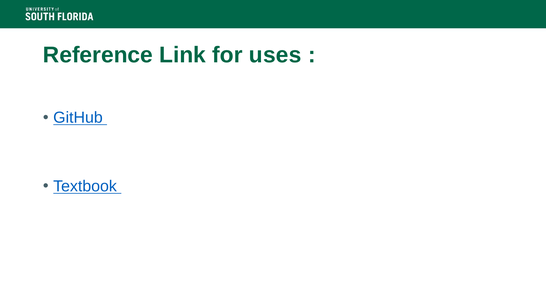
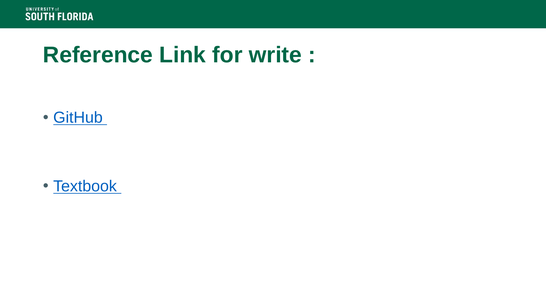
uses: uses -> write
